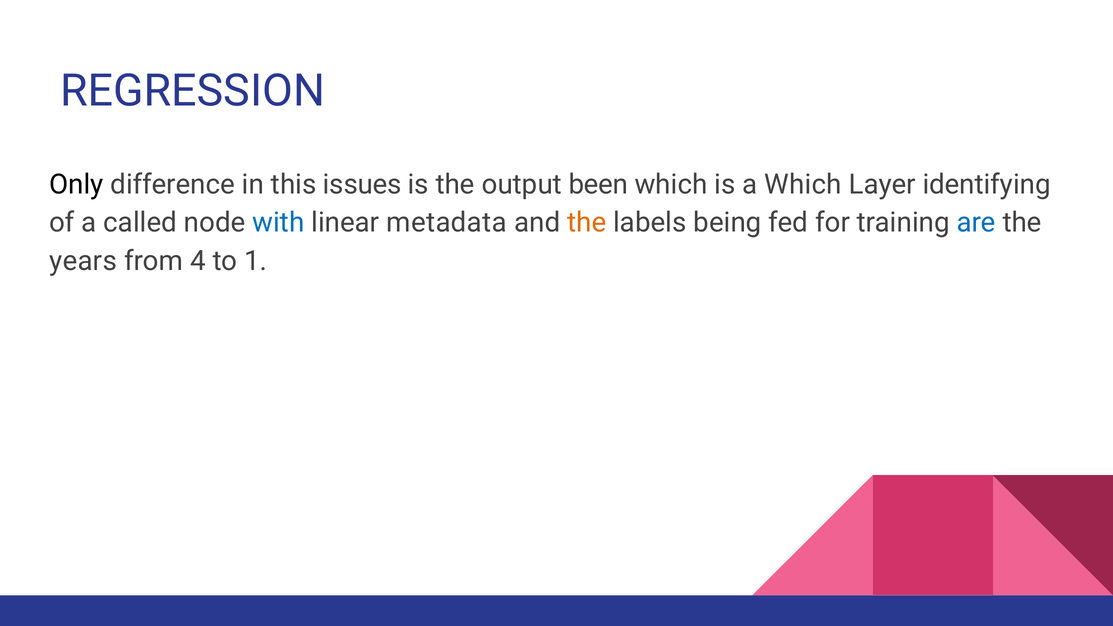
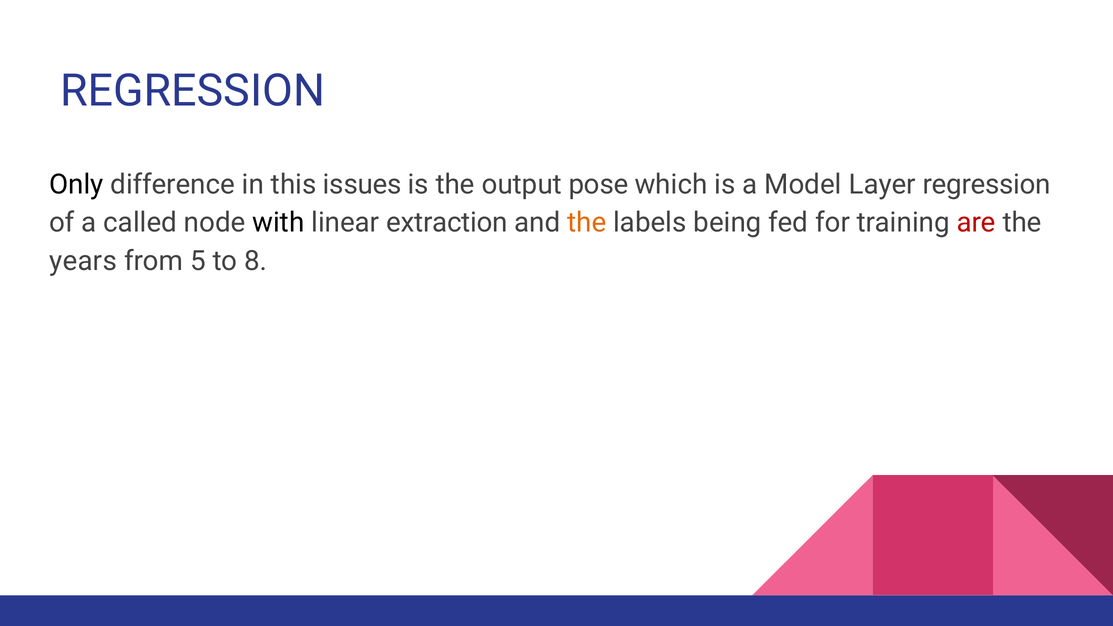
been: been -> pose
a Which: Which -> Model
Layer identifying: identifying -> regression
with colour: blue -> black
metadata: metadata -> extraction
are colour: blue -> red
4: 4 -> 5
1: 1 -> 8
